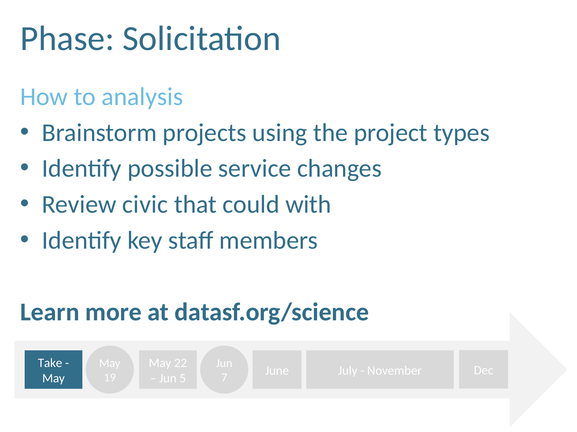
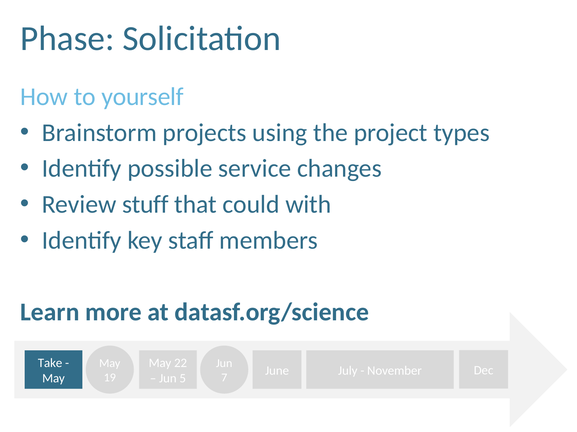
analysis: analysis -> yourself
civic: civic -> stuff
